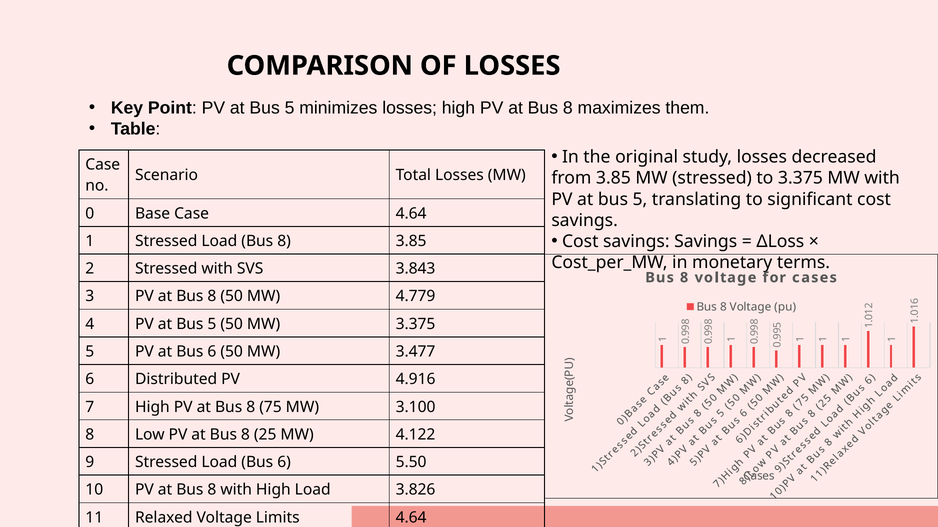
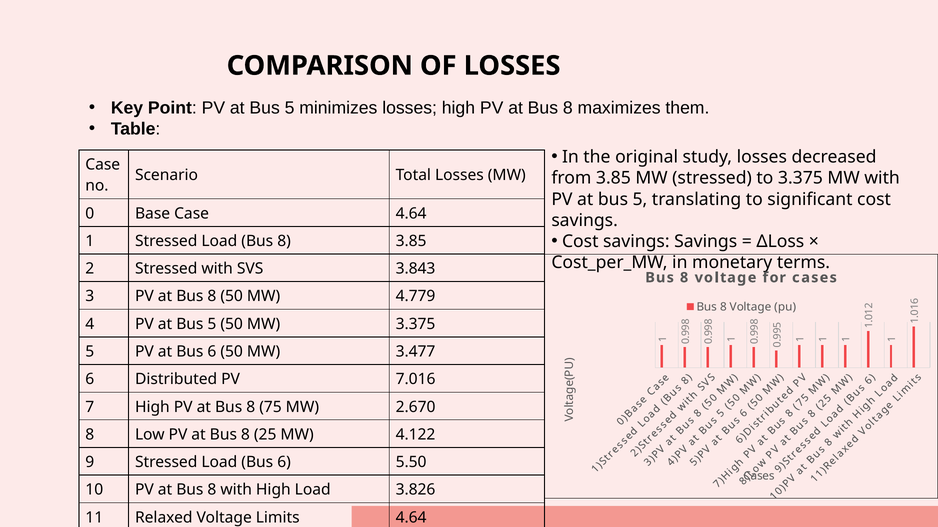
4.916: 4.916 -> 7.016
3.100: 3.100 -> 2.670
